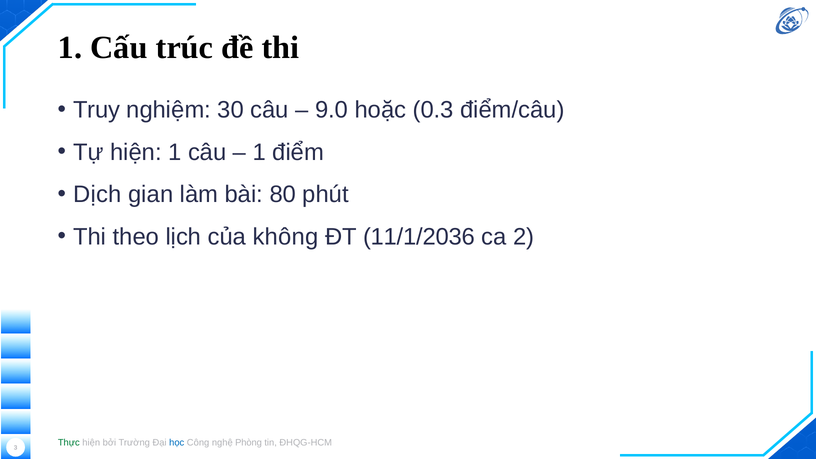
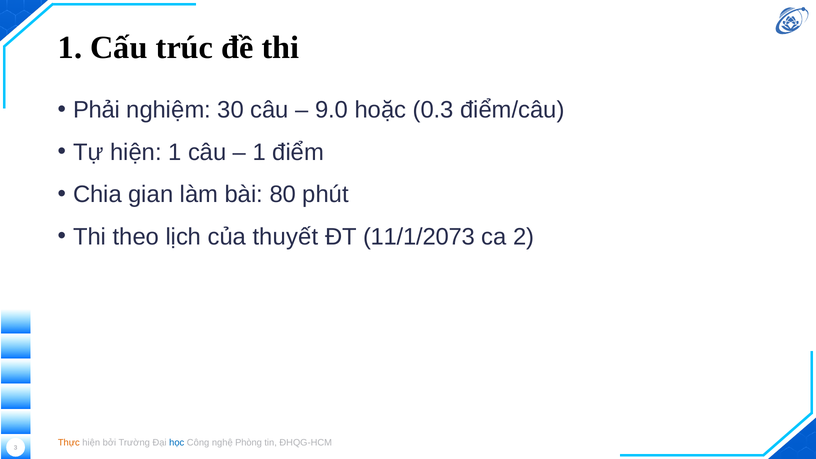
Truy: Truy -> Phải
Dịch: Dịch -> Chia
không: không -> thuyết
11/1/2036: 11/1/2036 -> 11/1/2073
Thực colour: green -> orange
